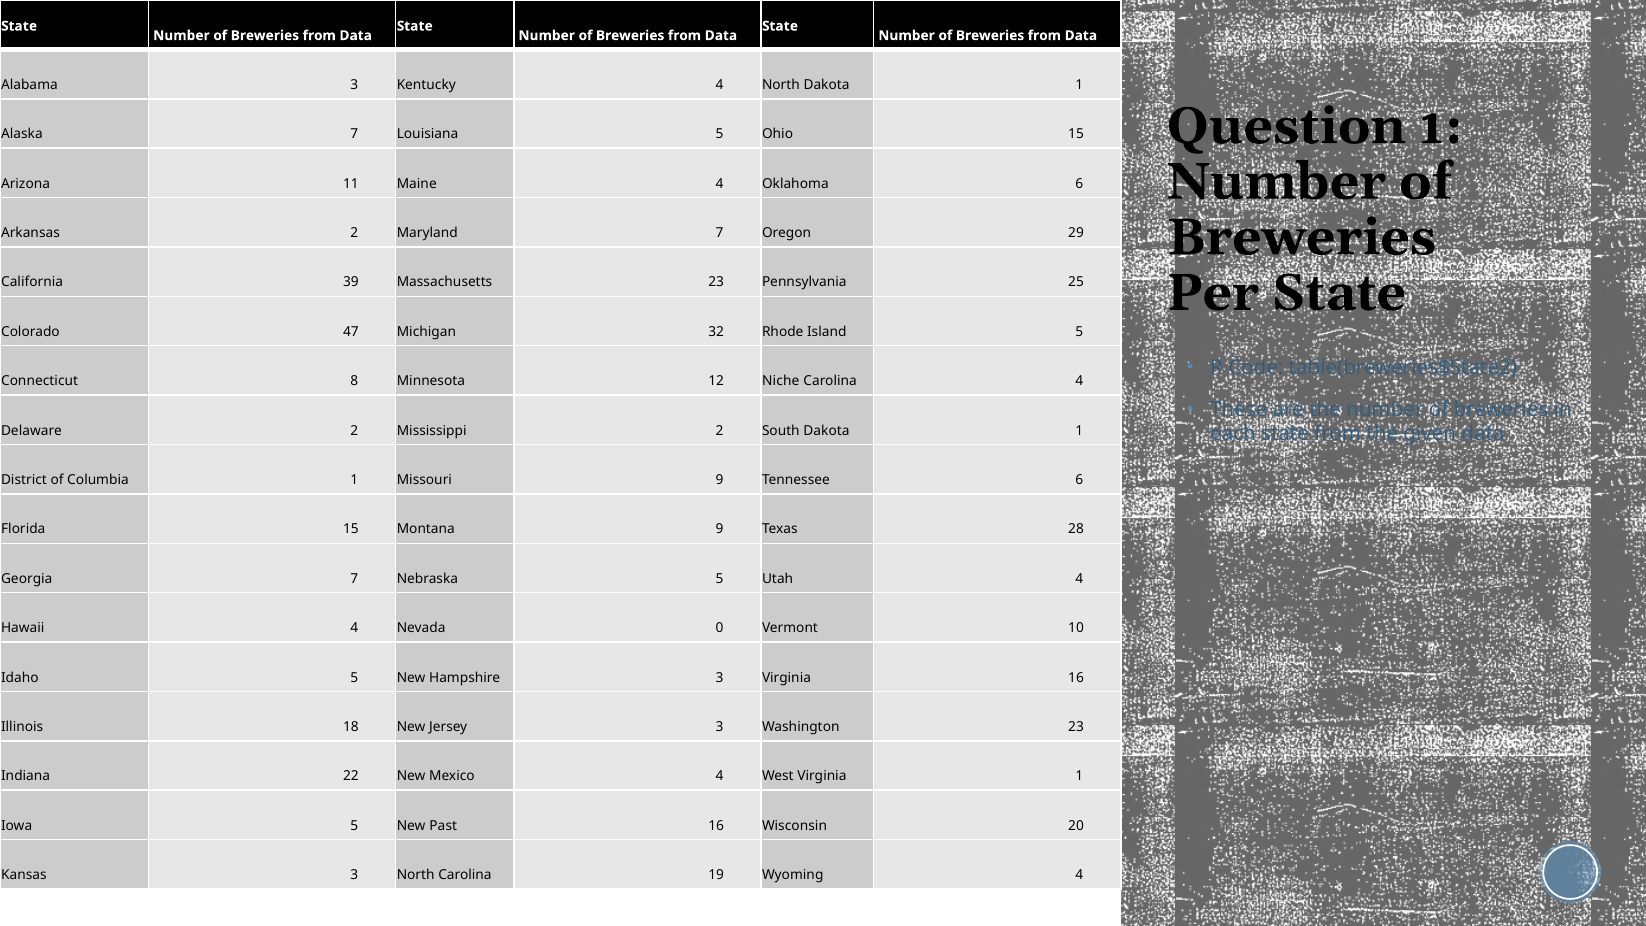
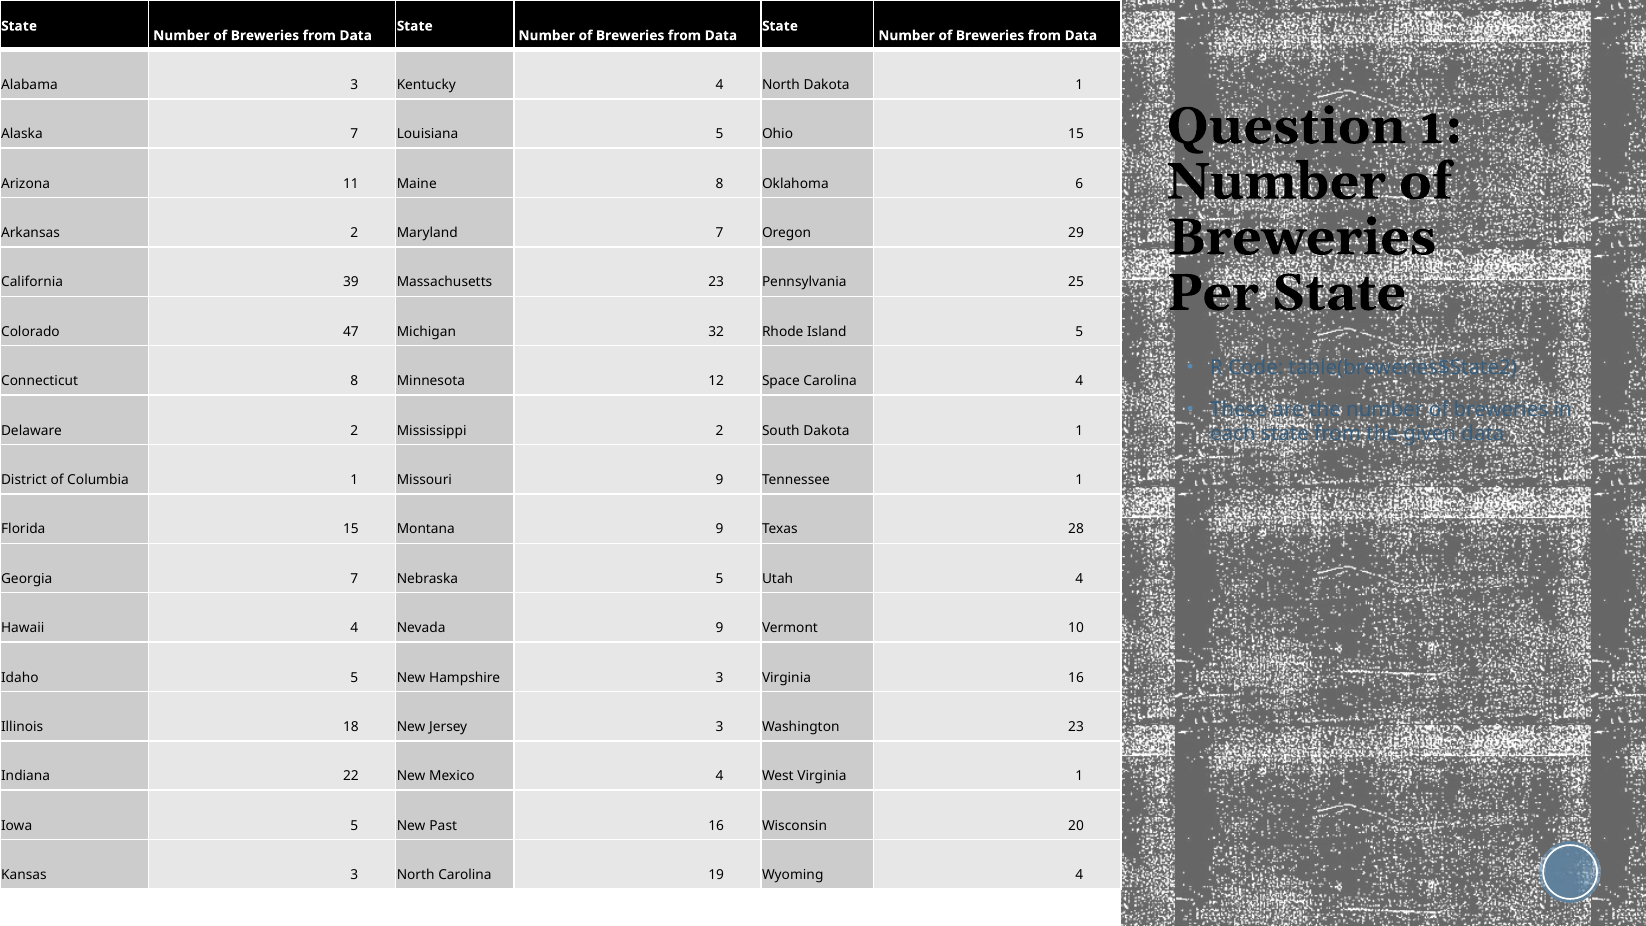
Maine 4: 4 -> 8
Niche: Niche -> Space
Tennessee 6: 6 -> 1
Nevada 0: 0 -> 9
